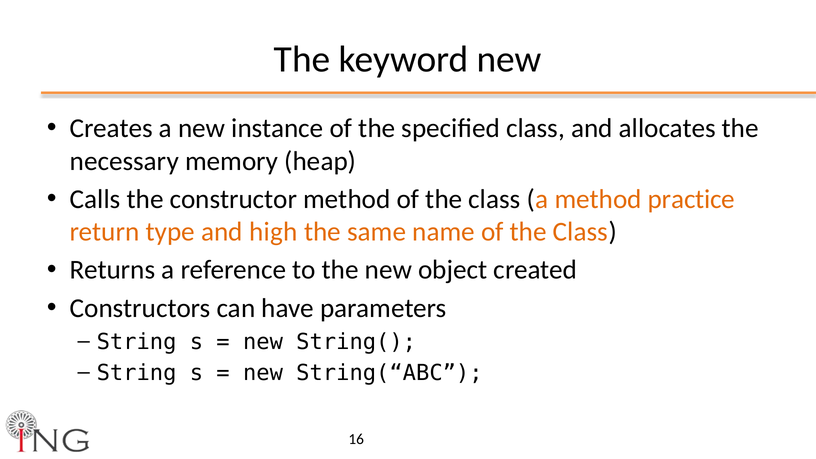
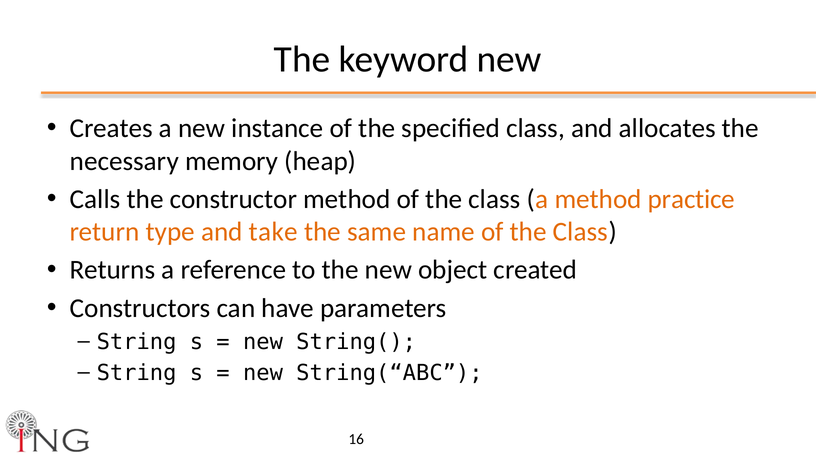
high: high -> take
